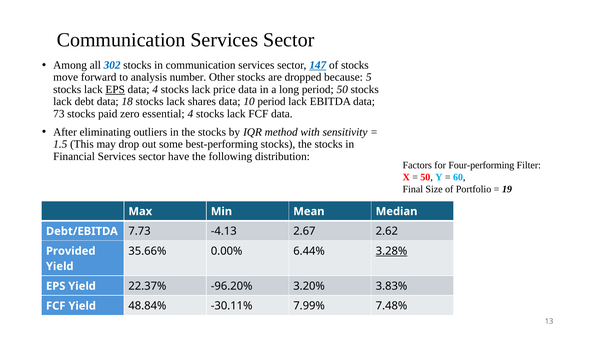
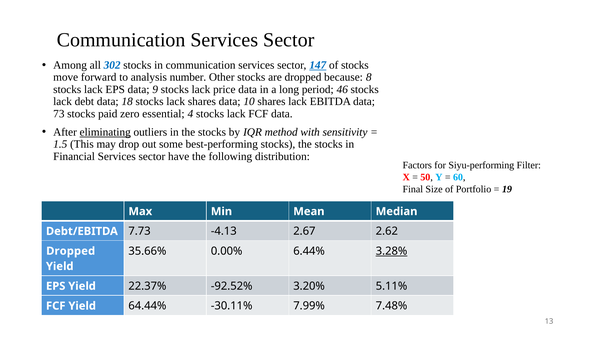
5: 5 -> 8
EPS at (115, 89) underline: present -> none
data 4: 4 -> 9
period 50: 50 -> 46
10 period: period -> shares
eliminating underline: none -> present
Four-performing: Four-performing -> Siyu-performing
Provided at (71, 251): Provided -> Dropped
-96.20%: -96.20% -> -92.52%
3.83%: 3.83% -> 5.11%
48.84%: 48.84% -> 64.44%
